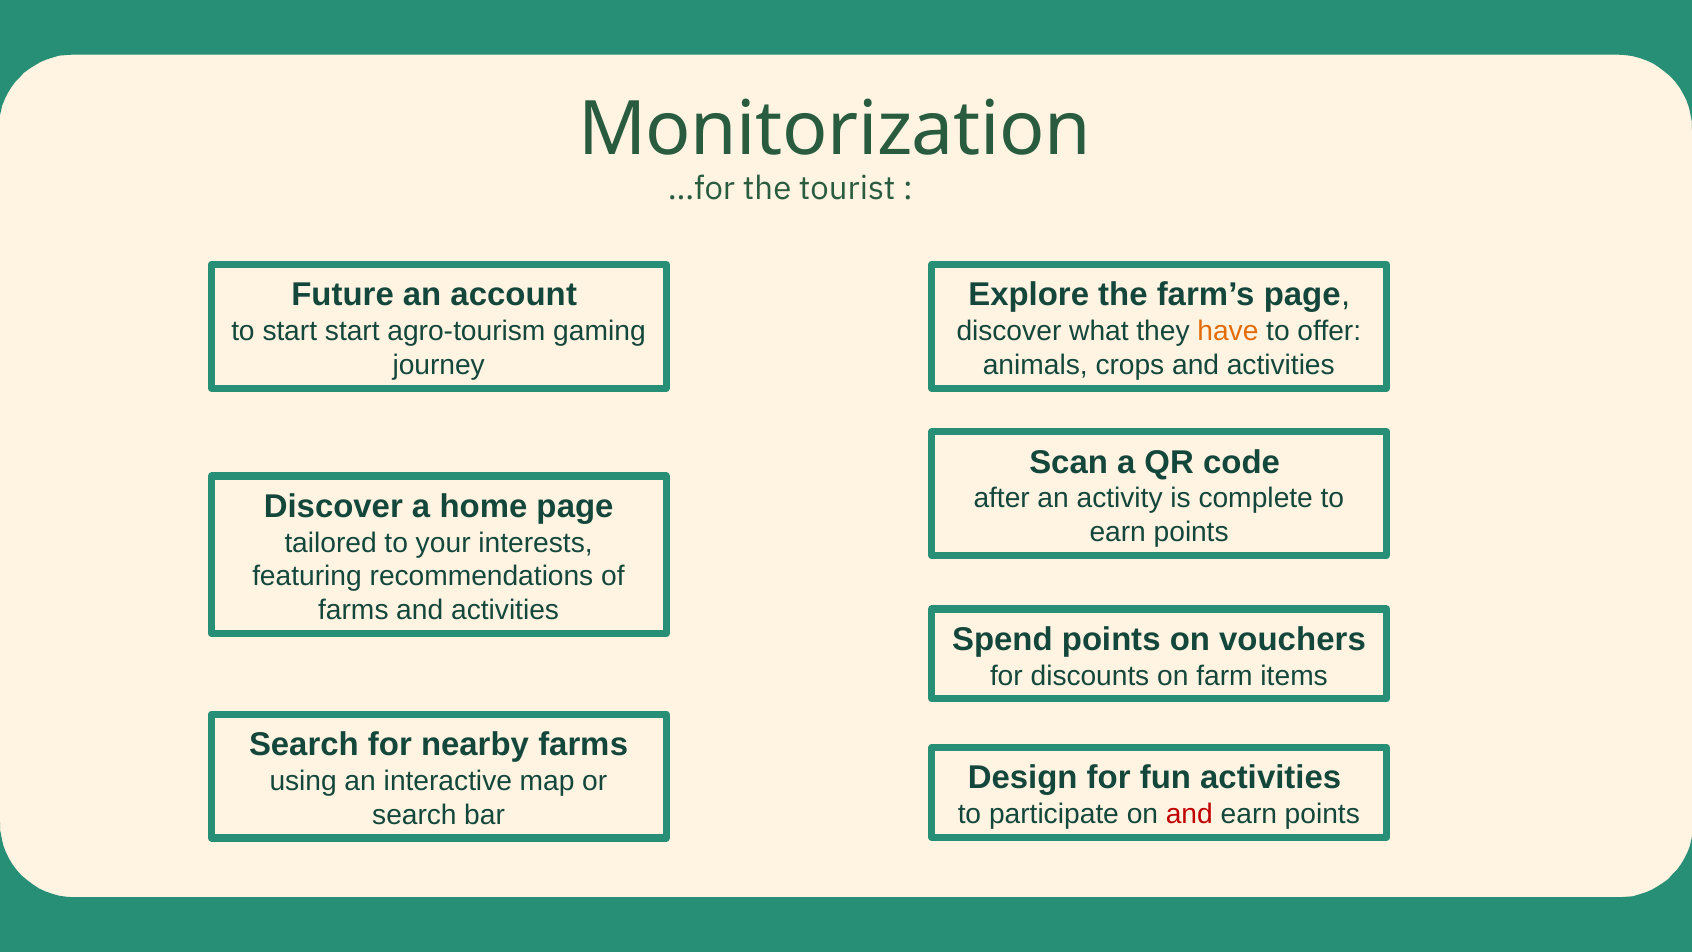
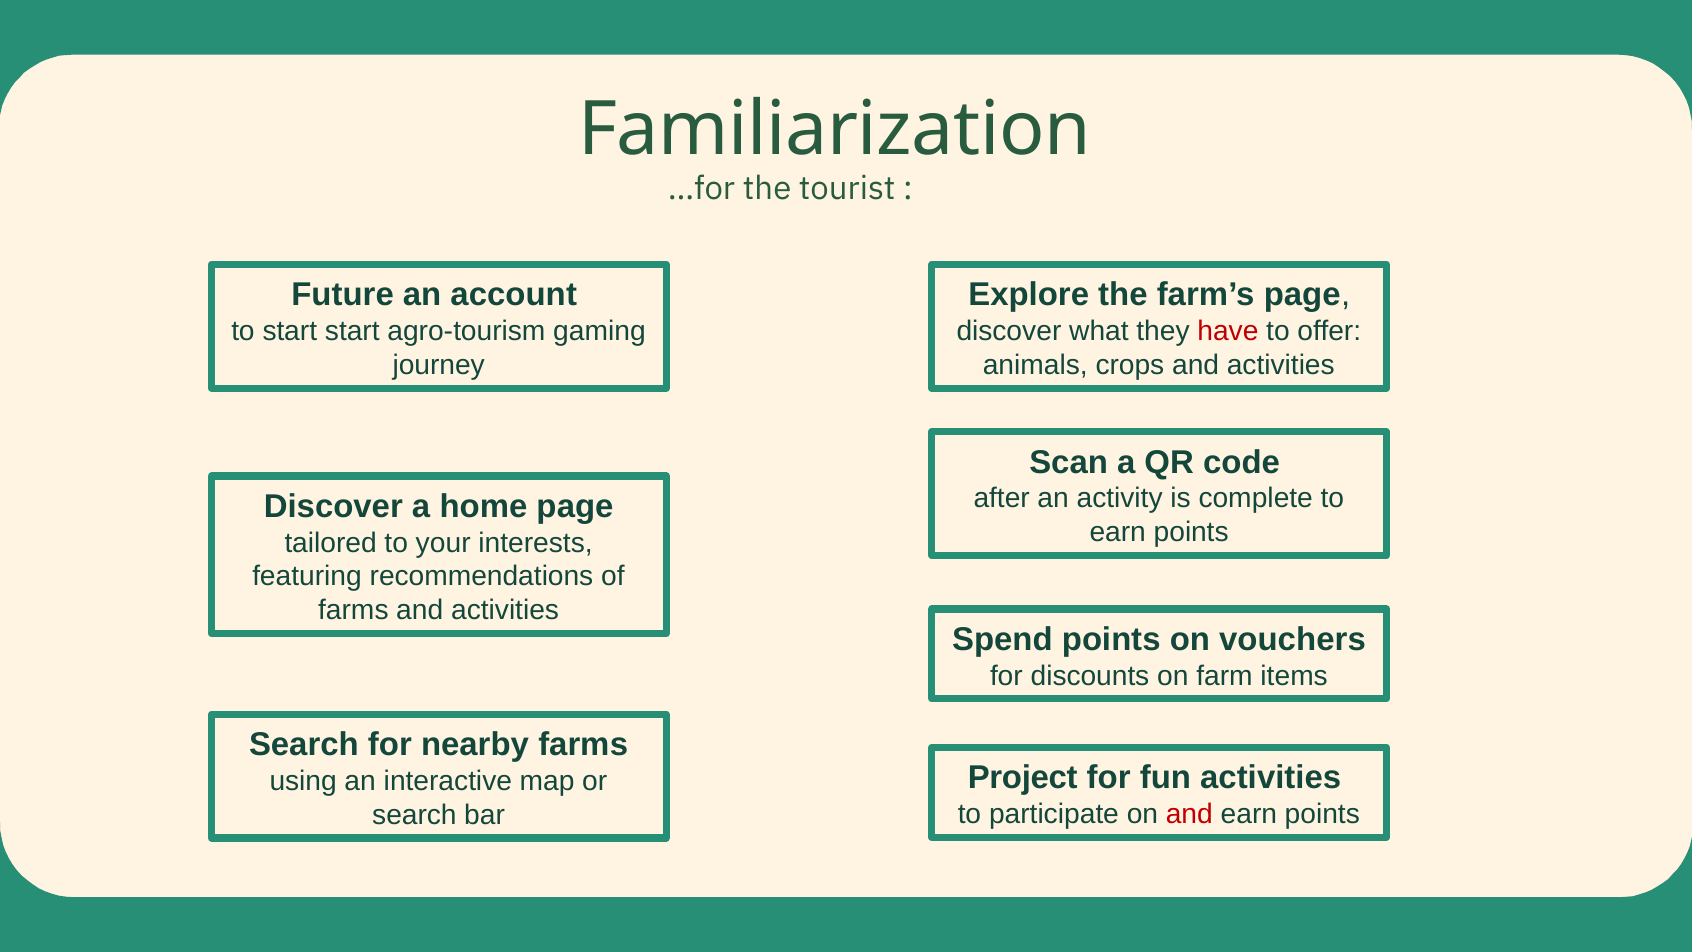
Monitorization: Monitorization -> Familiarization
have colour: orange -> red
Design: Design -> Project
